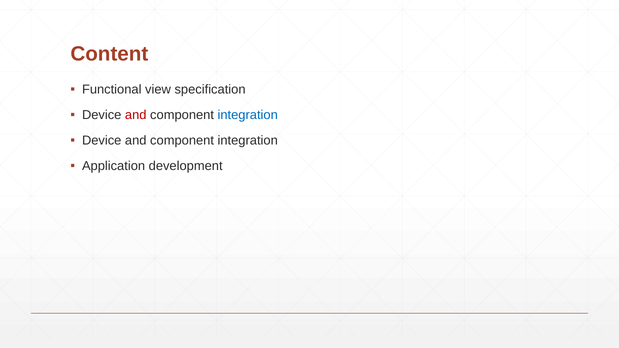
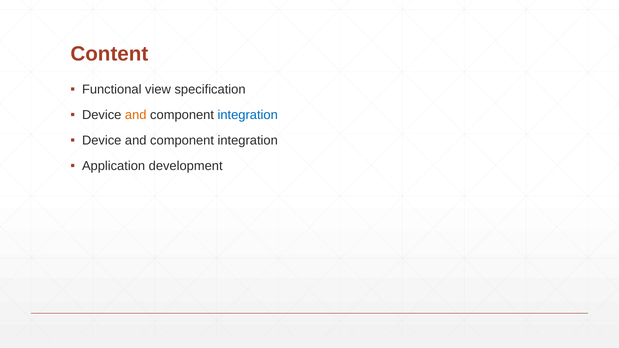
and at (136, 115) colour: red -> orange
